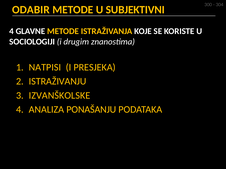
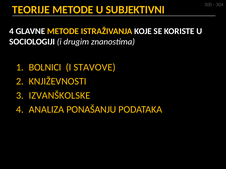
ODABIR: ODABIR -> TEORIJE
NATPISI: NATPISI -> BOLNICI
PRESJEKA: PRESJEKA -> STAVOVE
ISTRAŽIVANJU: ISTRAŽIVANJU -> KNJIŽEVNOSTI
